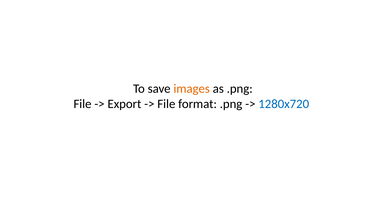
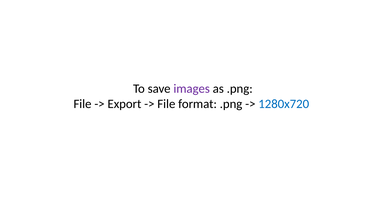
images colour: orange -> purple
